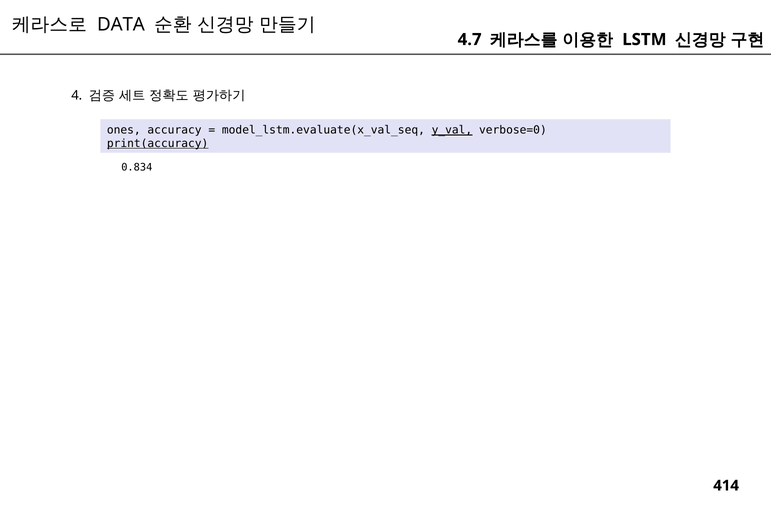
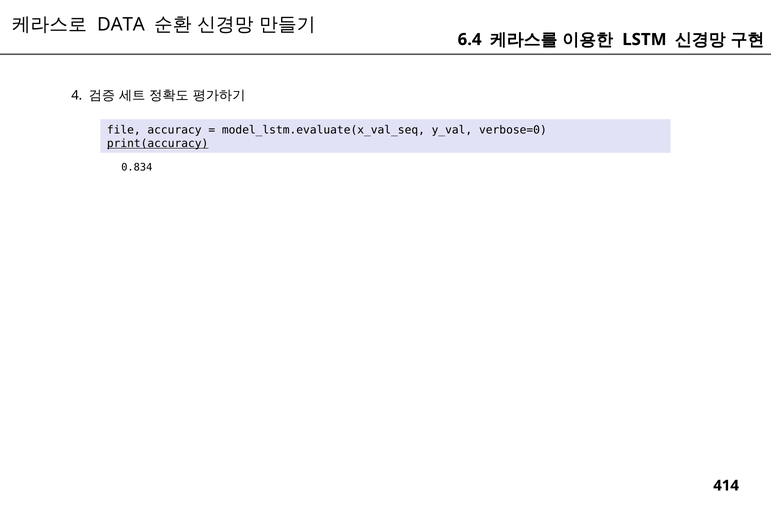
4.7: 4.7 -> 6.4
ones: ones -> file
y_val underline: present -> none
